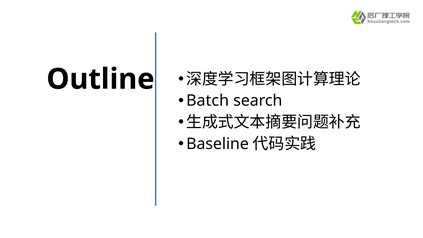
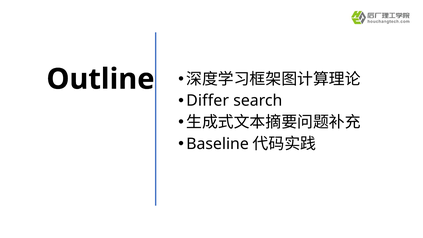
Batch: Batch -> Differ
